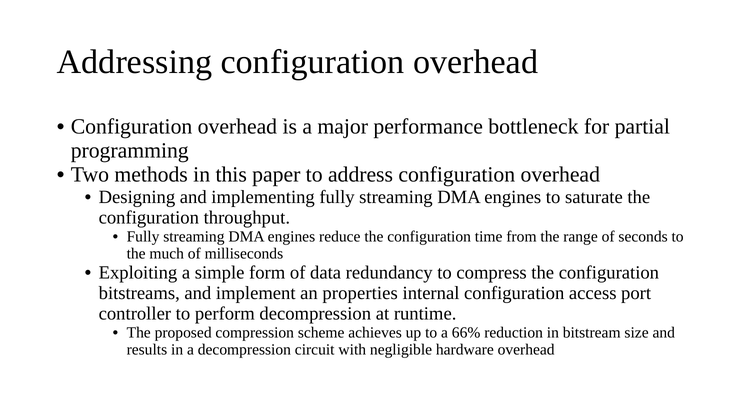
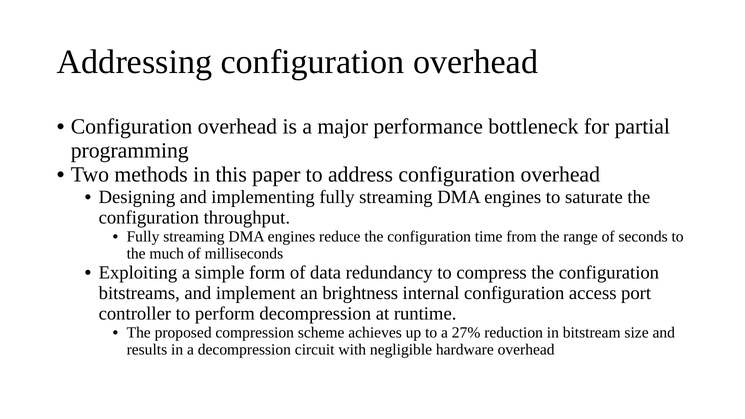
properties: properties -> brightness
66%: 66% -> 27%
